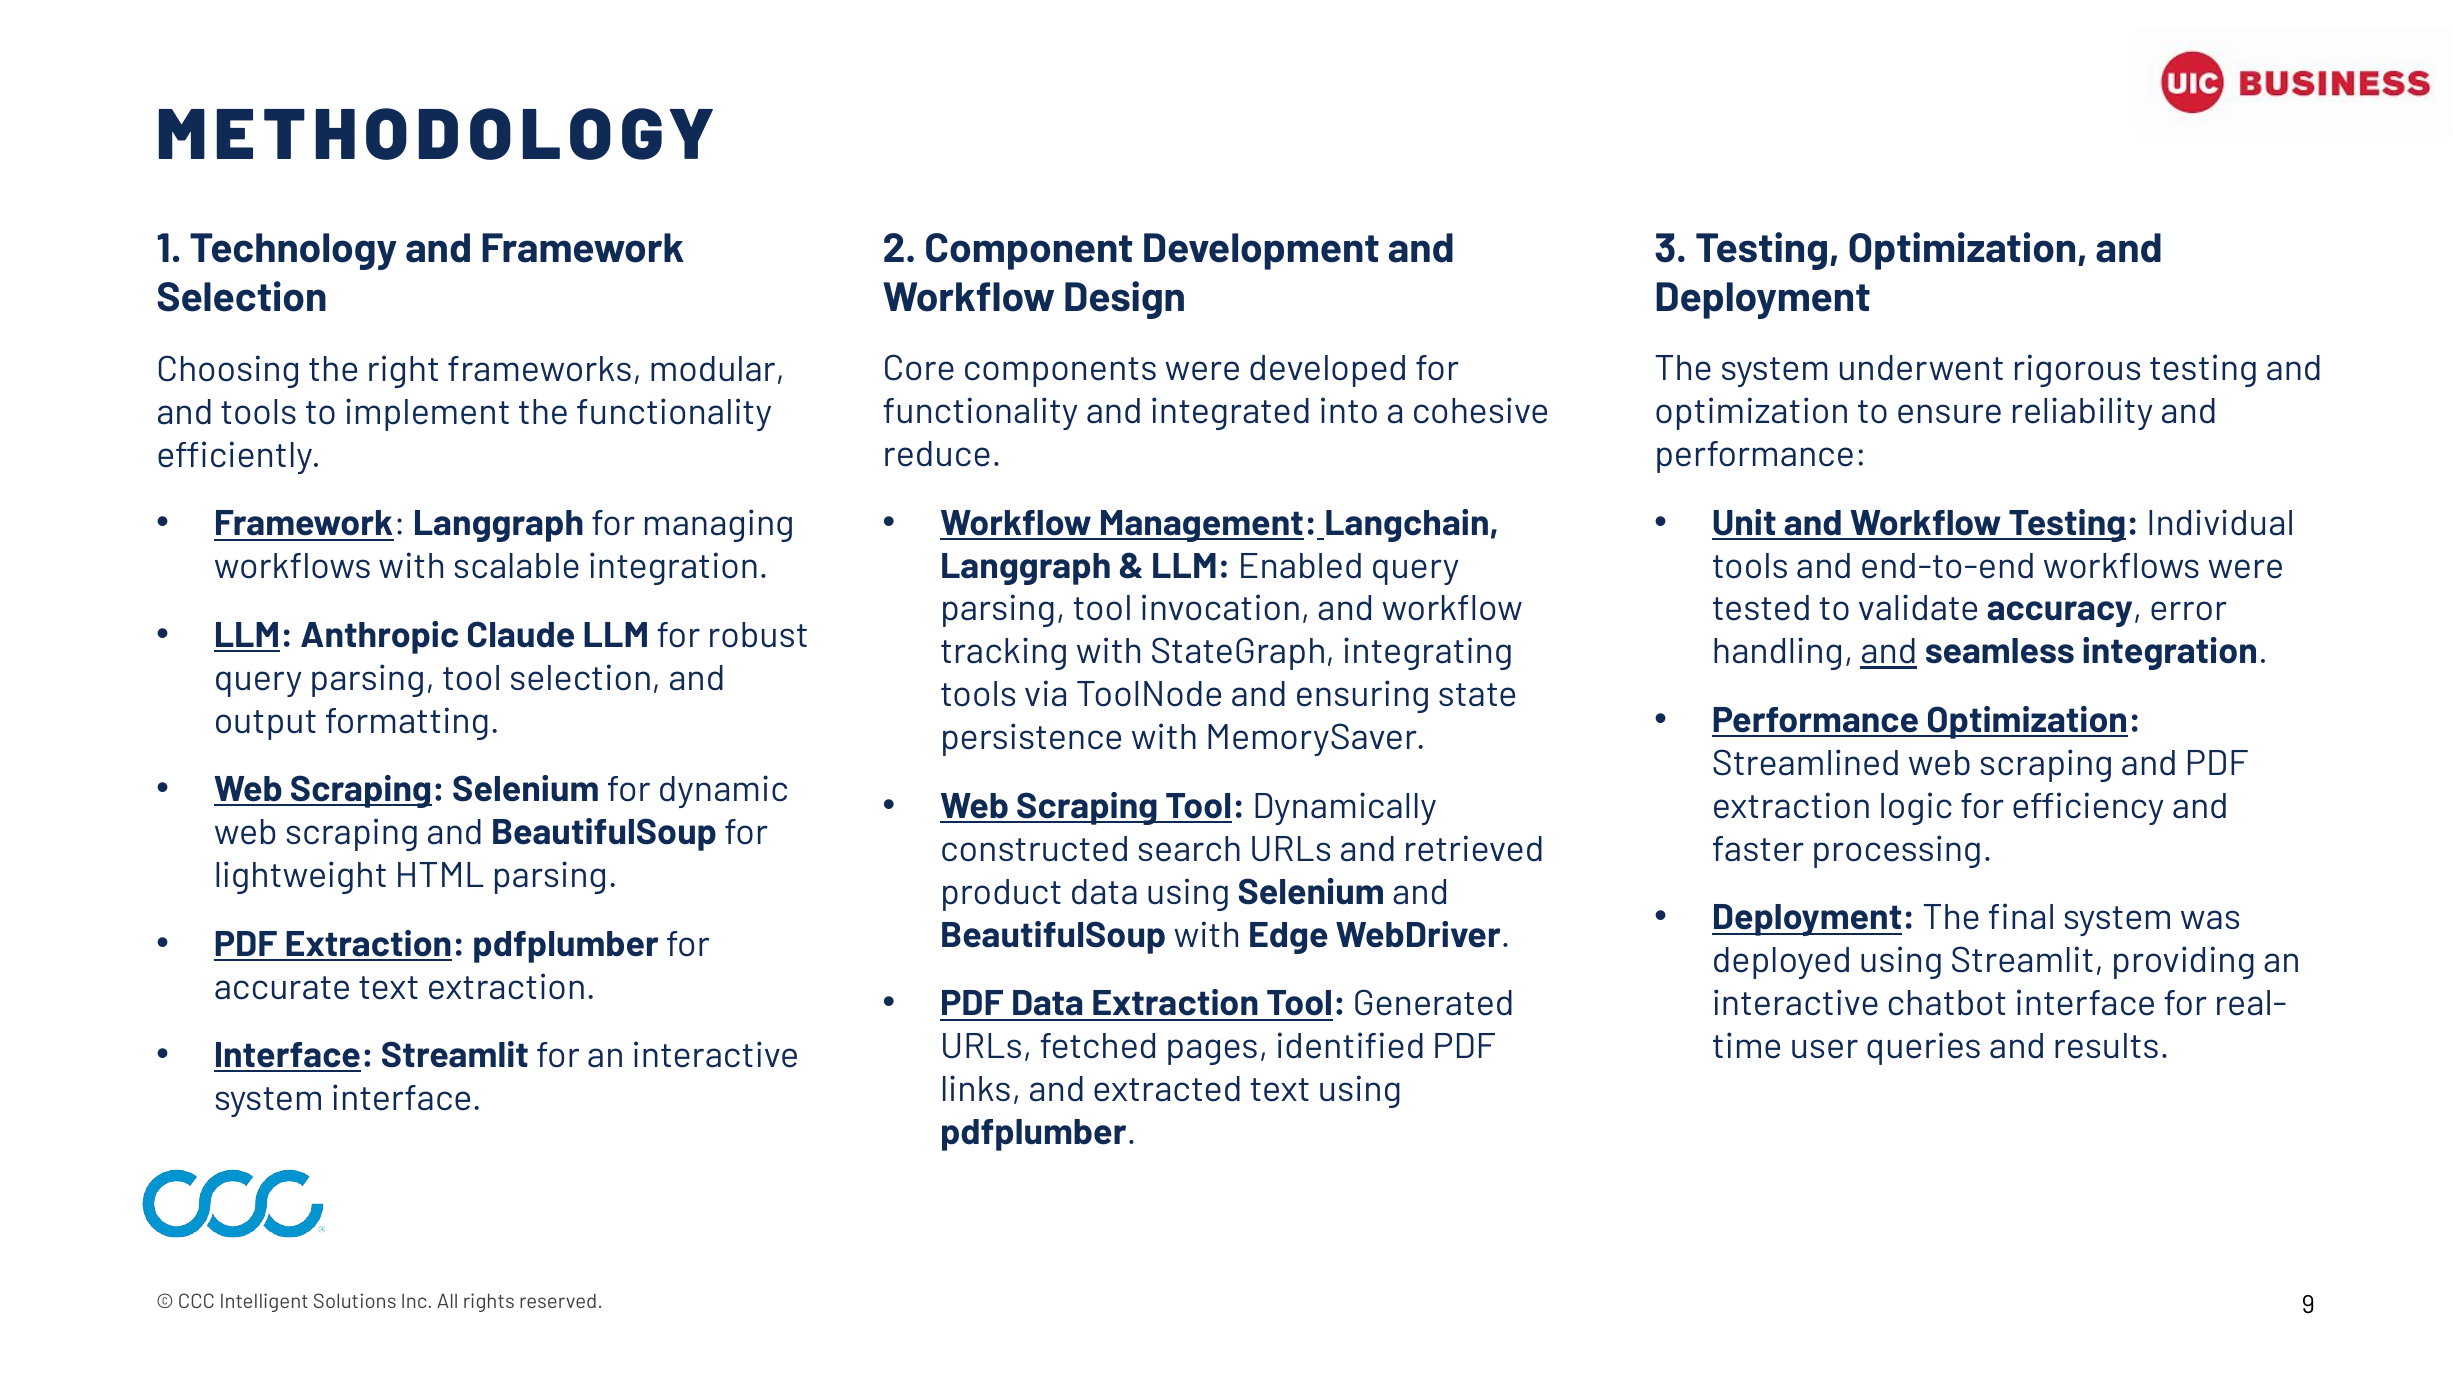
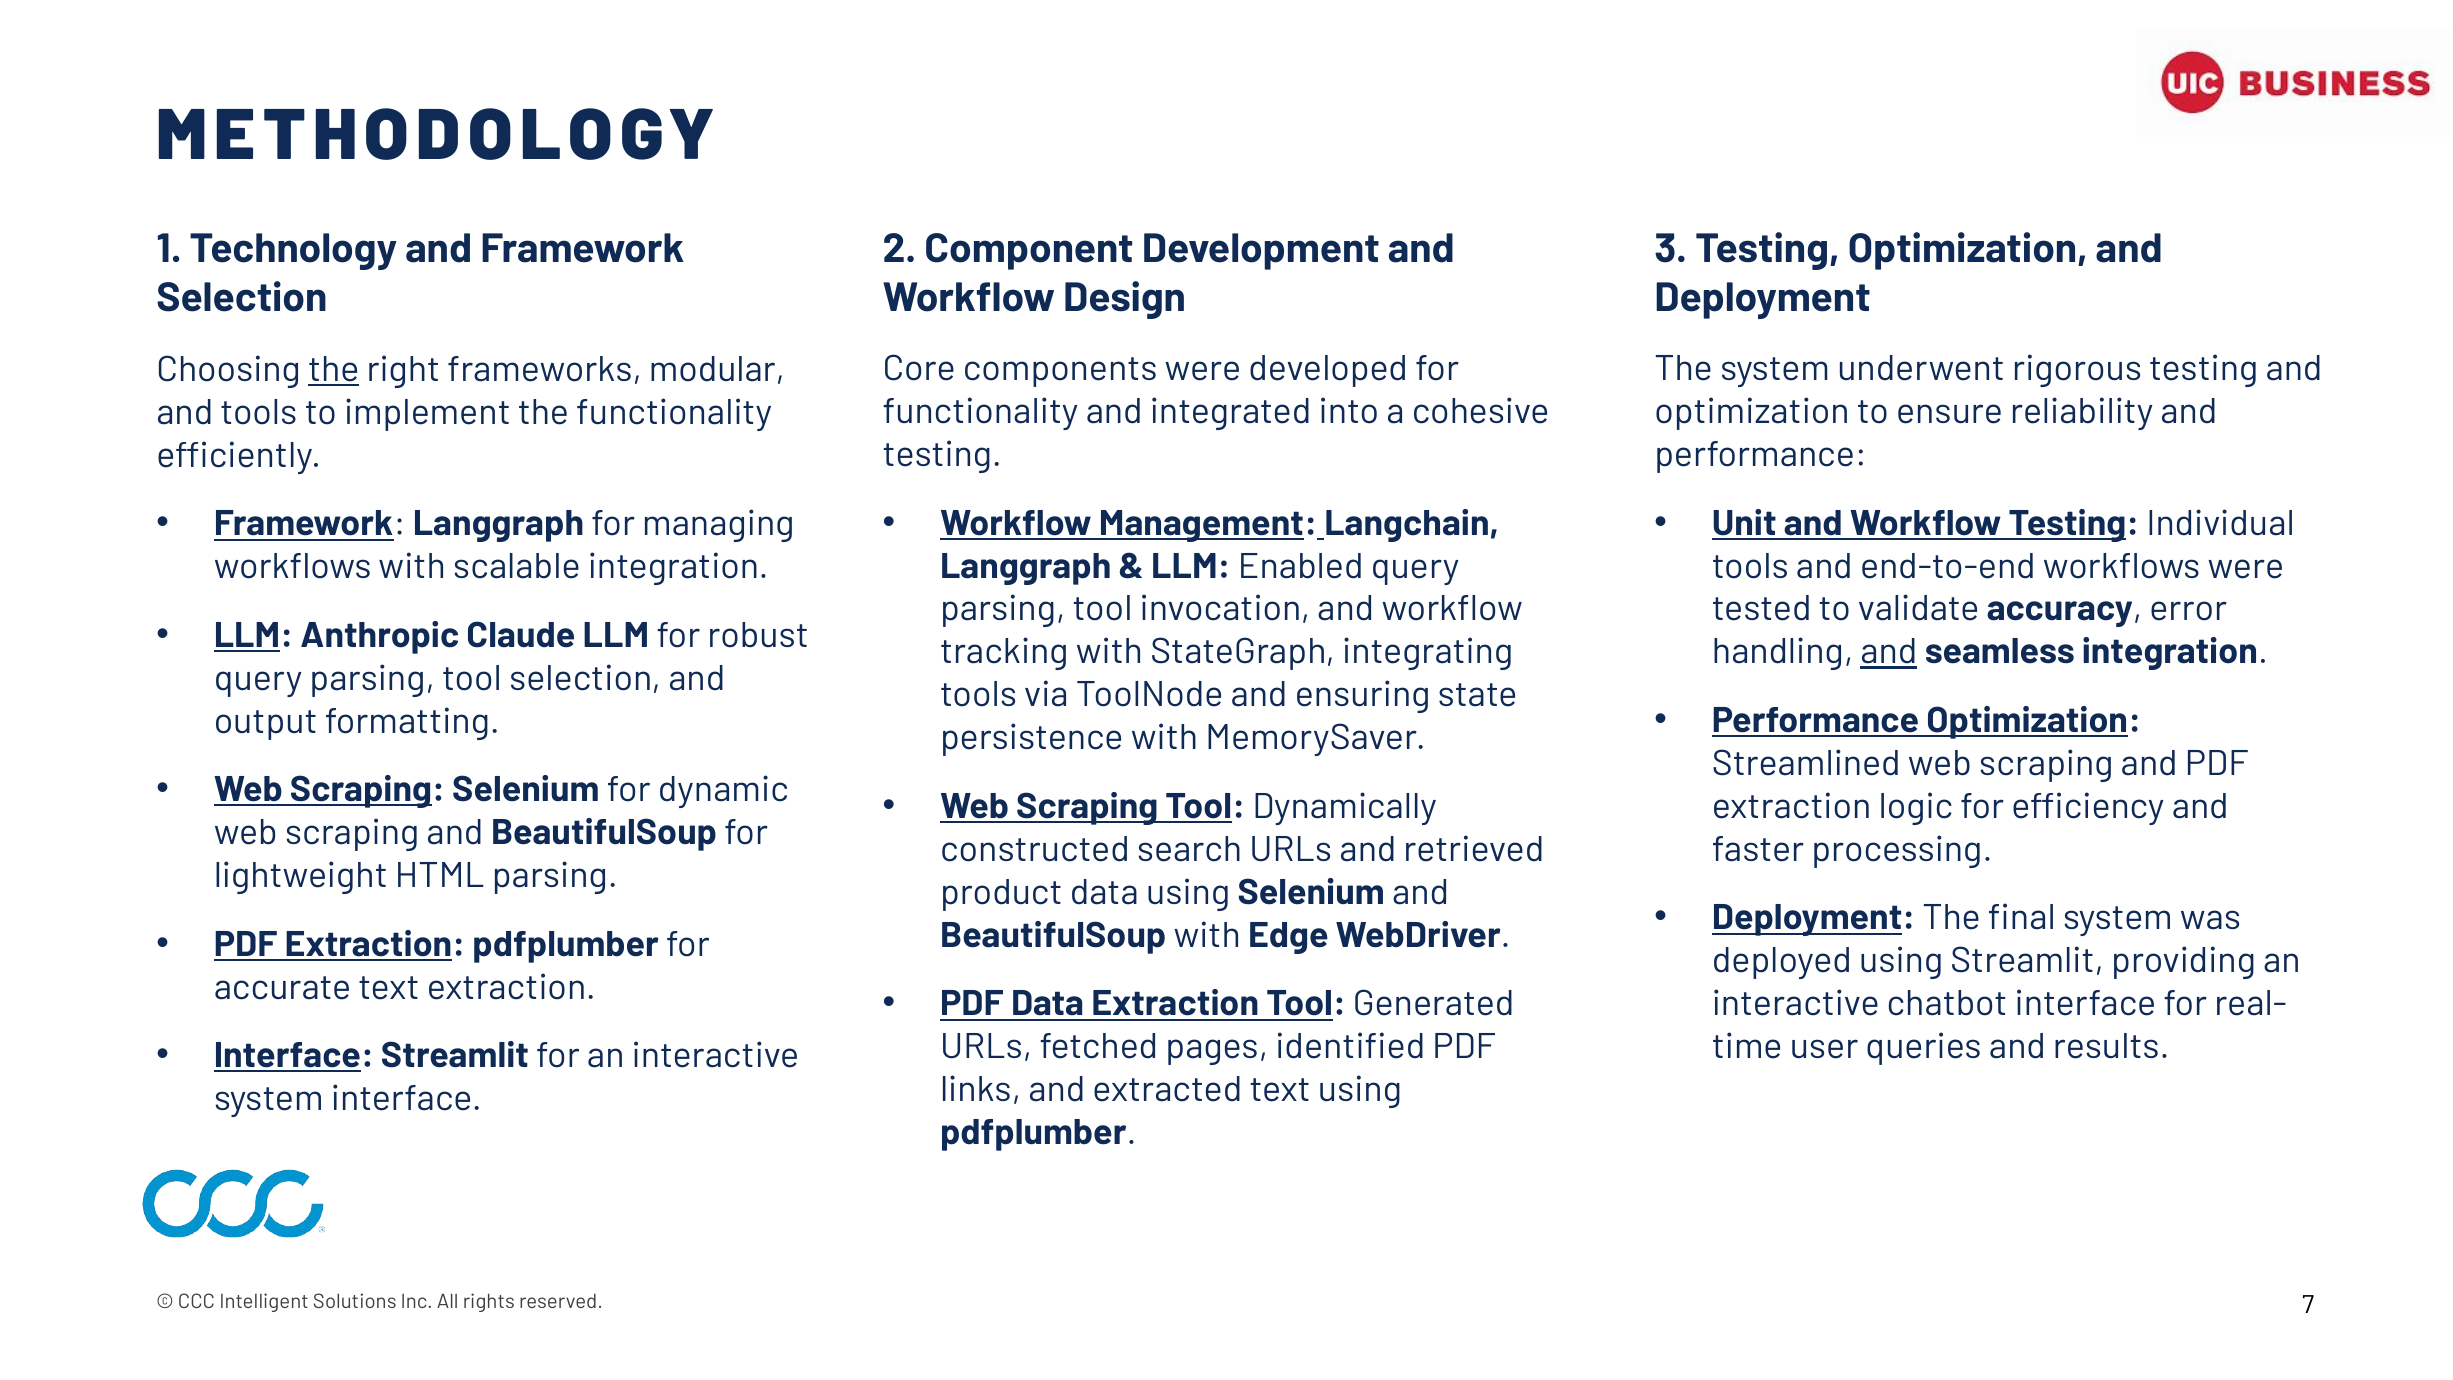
the at (334, 369) underline: none -> present
reduce at (942, 455): reduce -> testing
9: 9 -> 7
